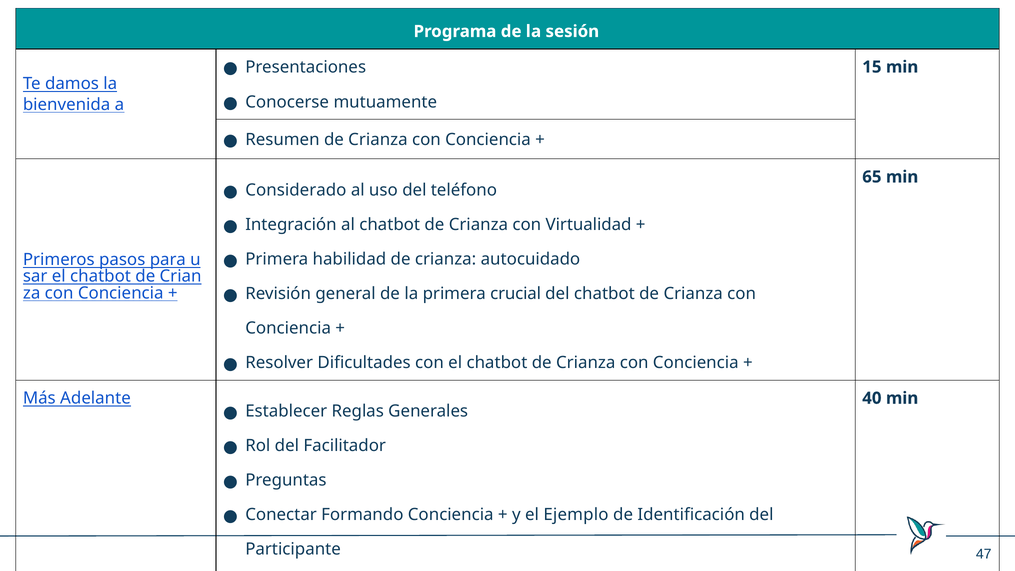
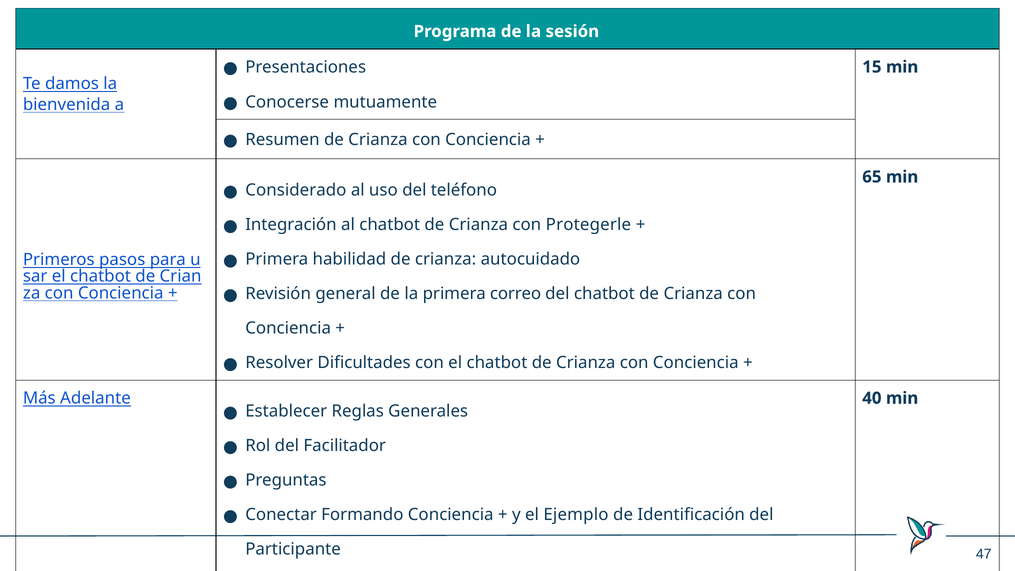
Virtualidad: Virtualidad -> Protegerle
crucial: crucial -> correo
